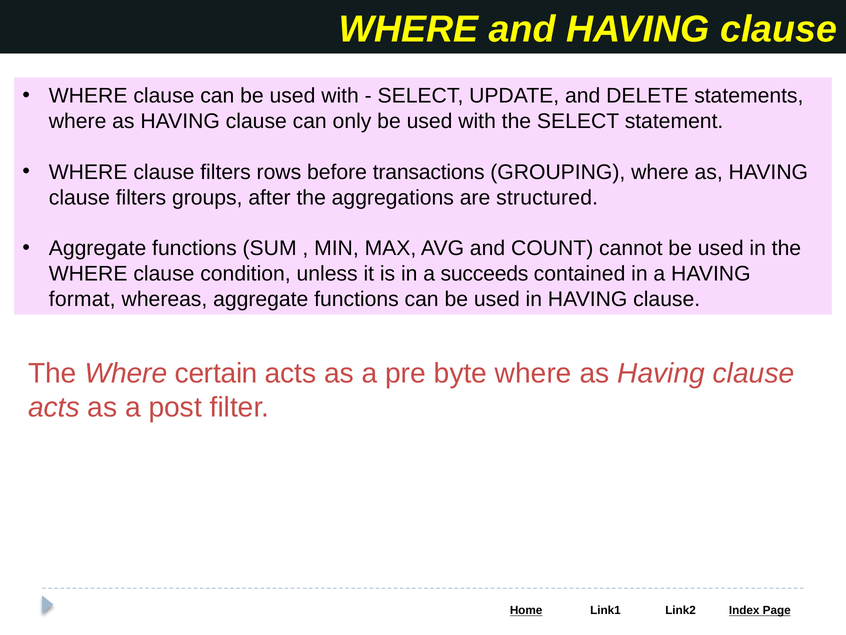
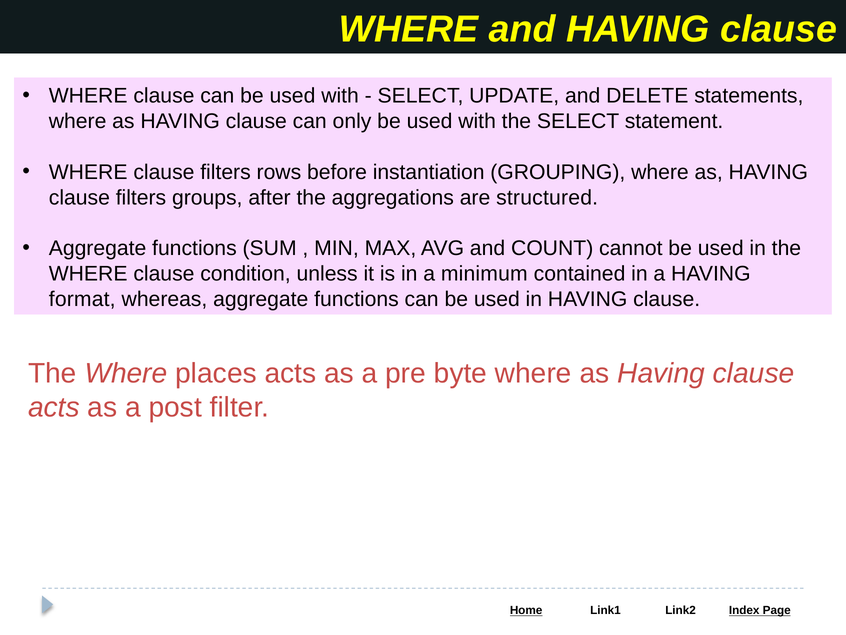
transactions: transactions -> instantiation
succeeds: succeeds -> minimum
certain: certain -> places
